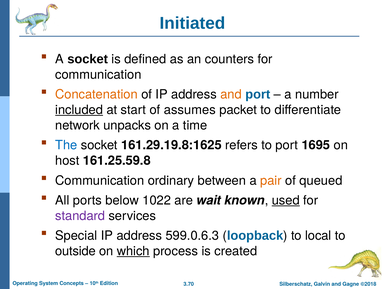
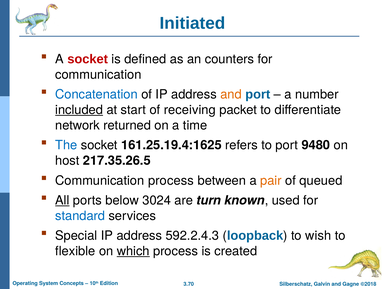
socket at (88, 59) colour: black -> red
Concatenation colour: orange -> blue
assumes: assumes -> receiving
unpacks: unpacks -> returned
161.29.19.8:1625: 161.29.19.8:1625 -> 161.25.19.4:1625
1695: 1695 -> 9480
161.25.59.8: 161.25.59.8 -> 217.35.26.5
Communication ordinary: ordinary -> process
All underline: none -> present
1022: 1022 -> 3024
wait: wait -> turn
used underline: present -> none
standard colour: purple -> blue
599.0.6.3: 599.0.6.3 -> 592.2.4.3
local: local -> wish
outside: outside -> flexible
